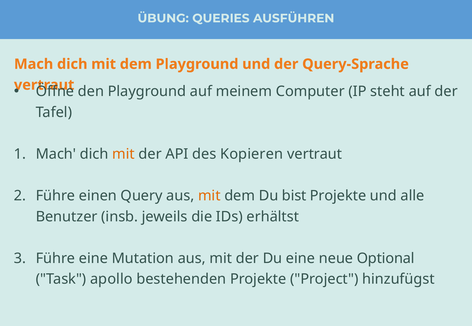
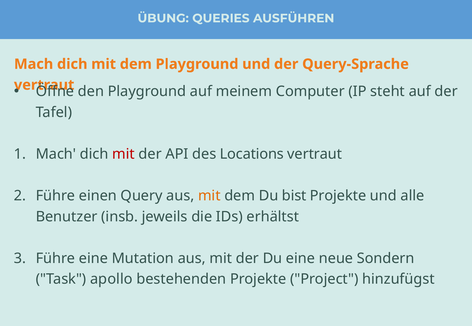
mit at (124, 154) colour: orange -> red
Kopieren: Kopieren -> Locations
Optional: Optional -> Sondern
